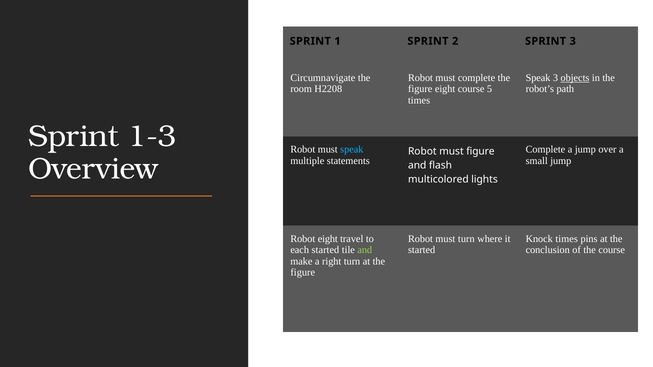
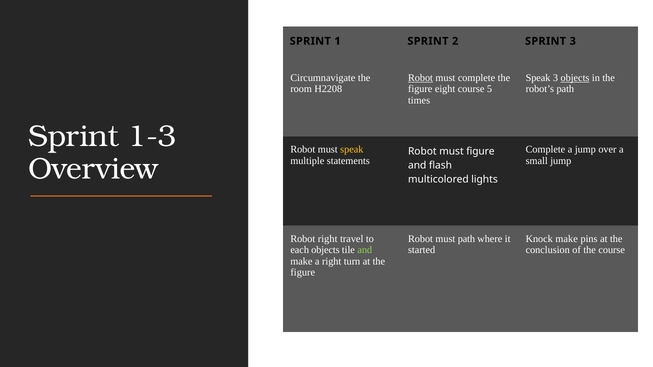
Robot at (420, 78) underline: none -> present
speak at (352, 150) colour: light blue -> yellow
Robot eight: eight -> right
must turn: turn -> path
Knock times: times -> make
each started: started -> objects
